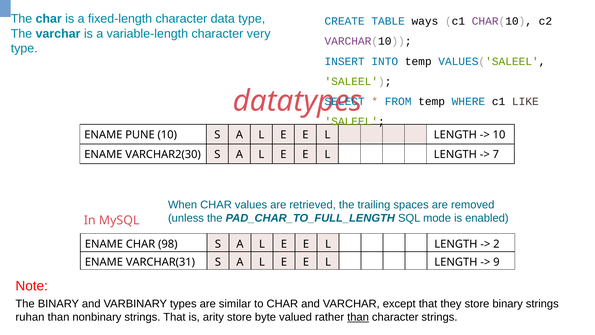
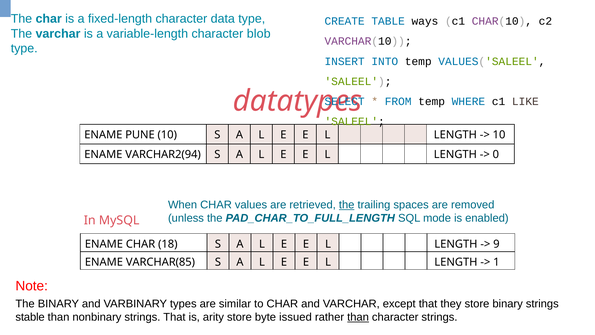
very: very -> blob
VARCHAR2(30: VARCHAR2(30 -> VARCHAR2(94
7: 7 -> 0
the at (347, 205) underline: none -> present
98: 98 -> 18
2: 2 -> 9
VARCHAR(31: VARCHAR(31 -> VARCHAR(85
9: 9 -> 1
ruhan: ruhan -> stable
valued: valued -> issued
